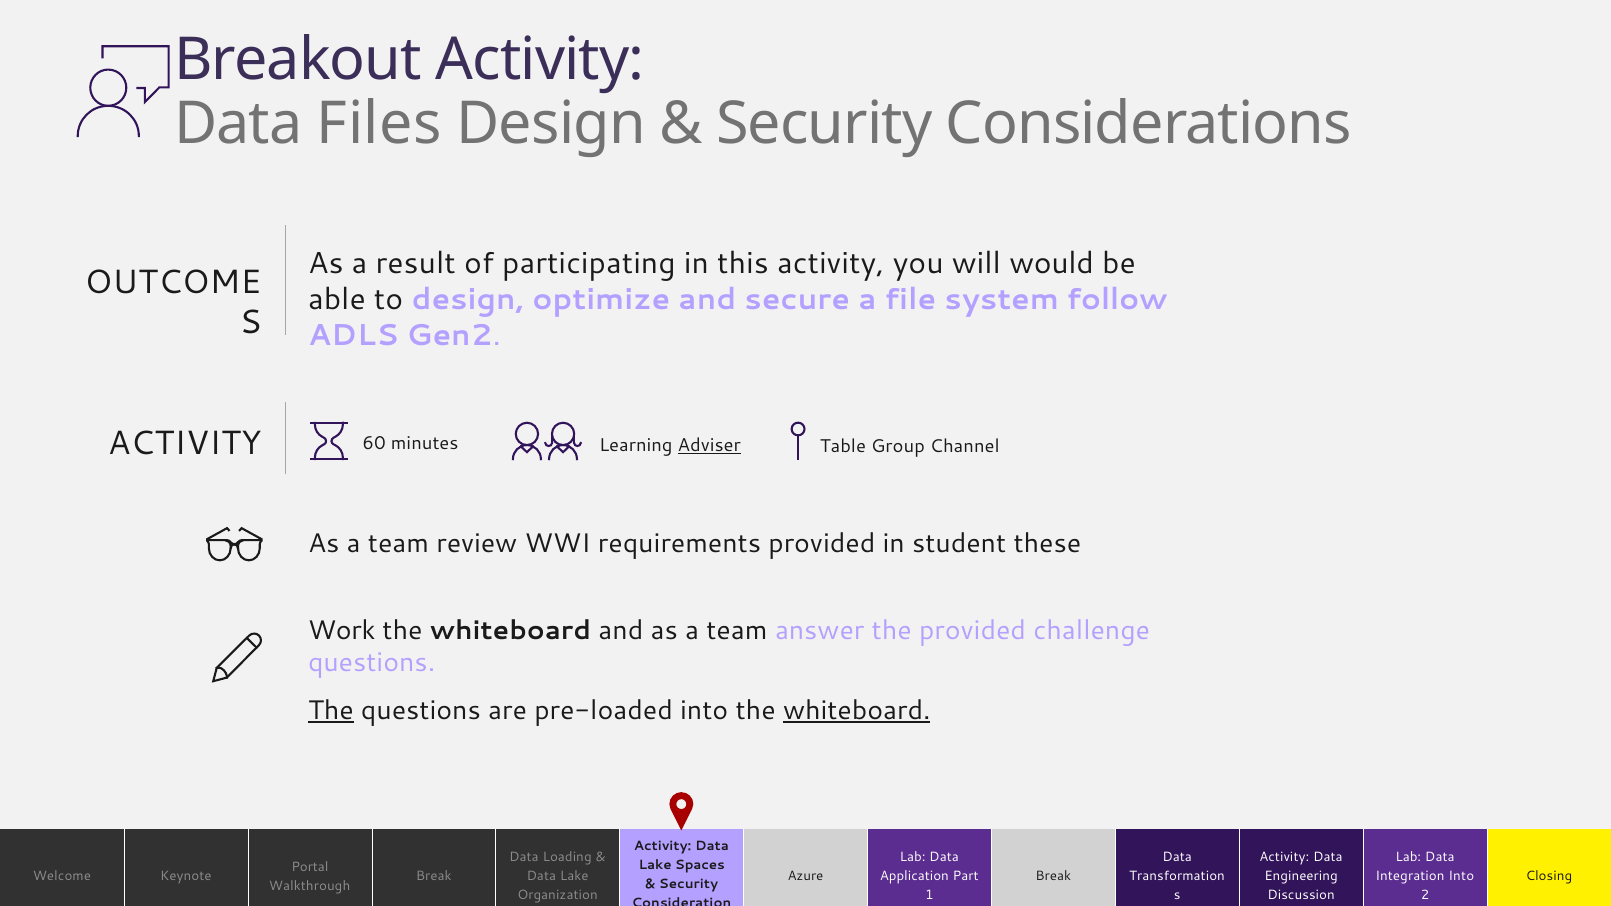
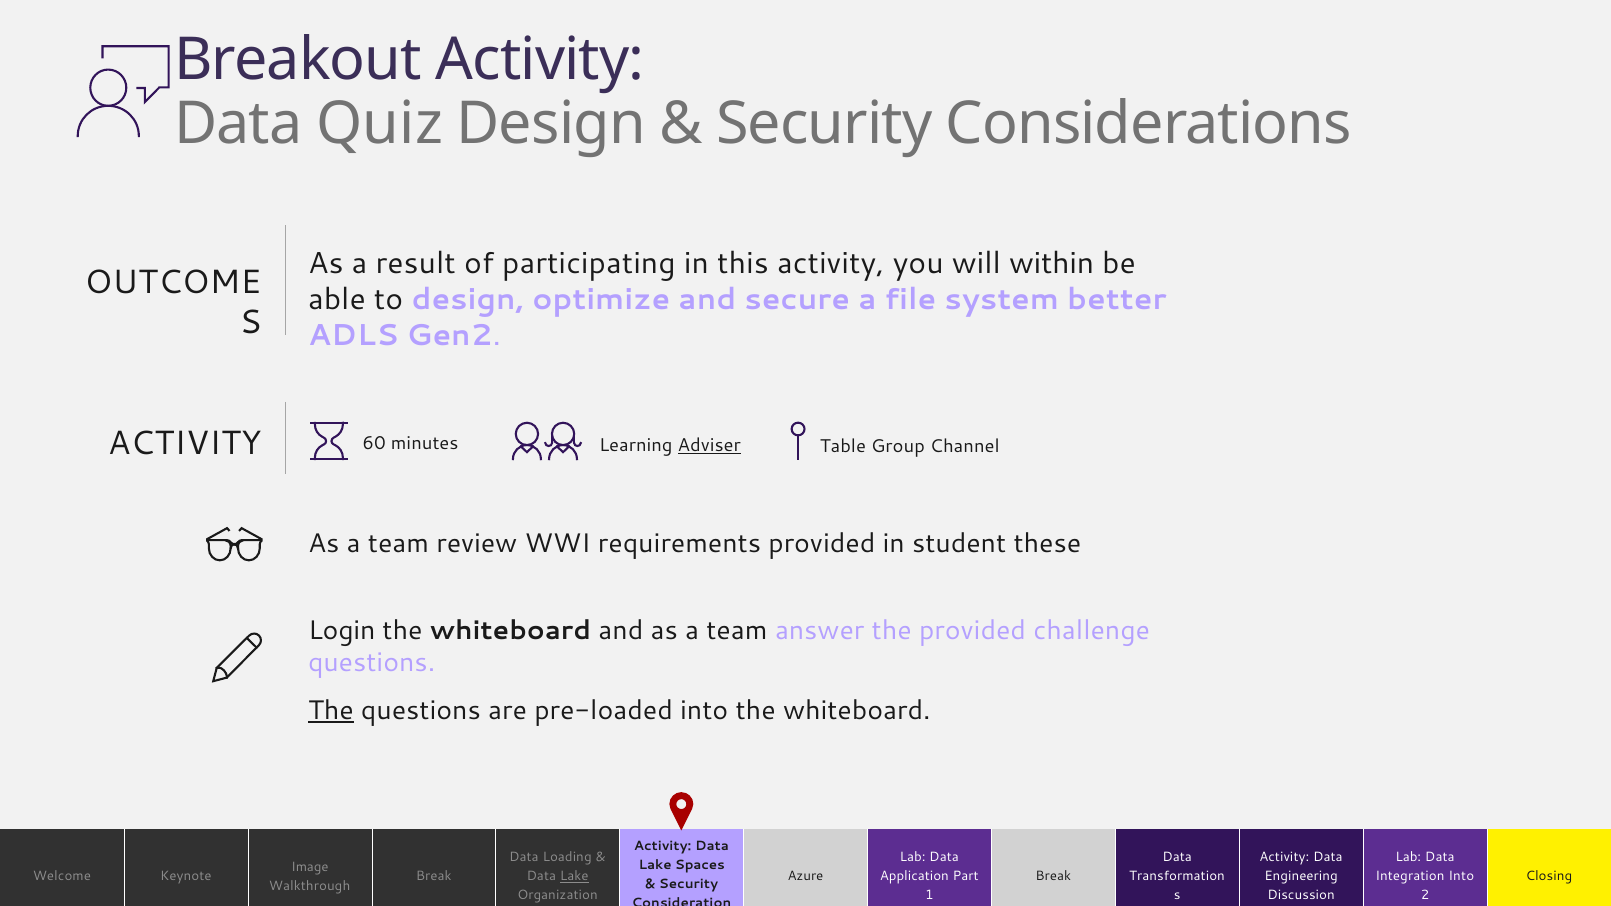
Files: Files -> Quiz
would: would -> within
follow: follow -> better
Work: Work -> Login
whiteboard at (857, 711) underline: present -> none
Portal: Portal -> Image
Lake at (574, 877) underline: none -> present
